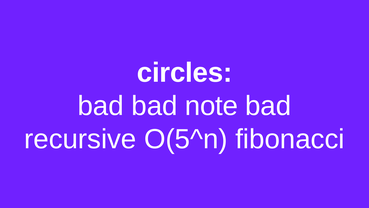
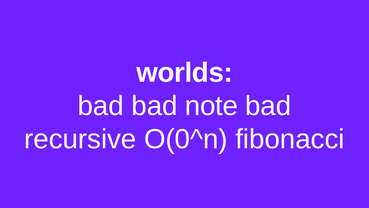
circles: circles -> worlds
O(5^n: O(5^n -> O(0^n
